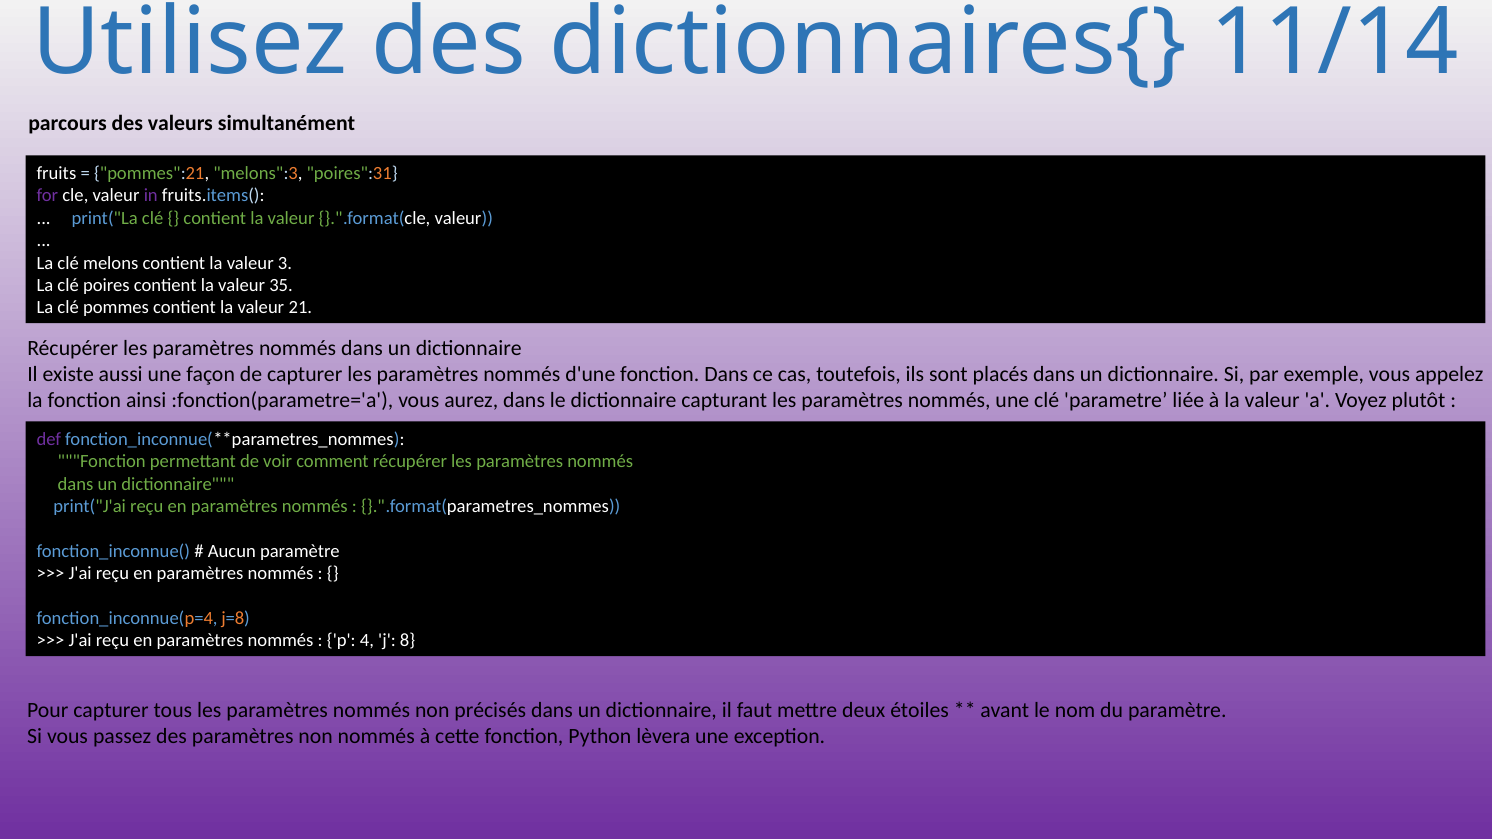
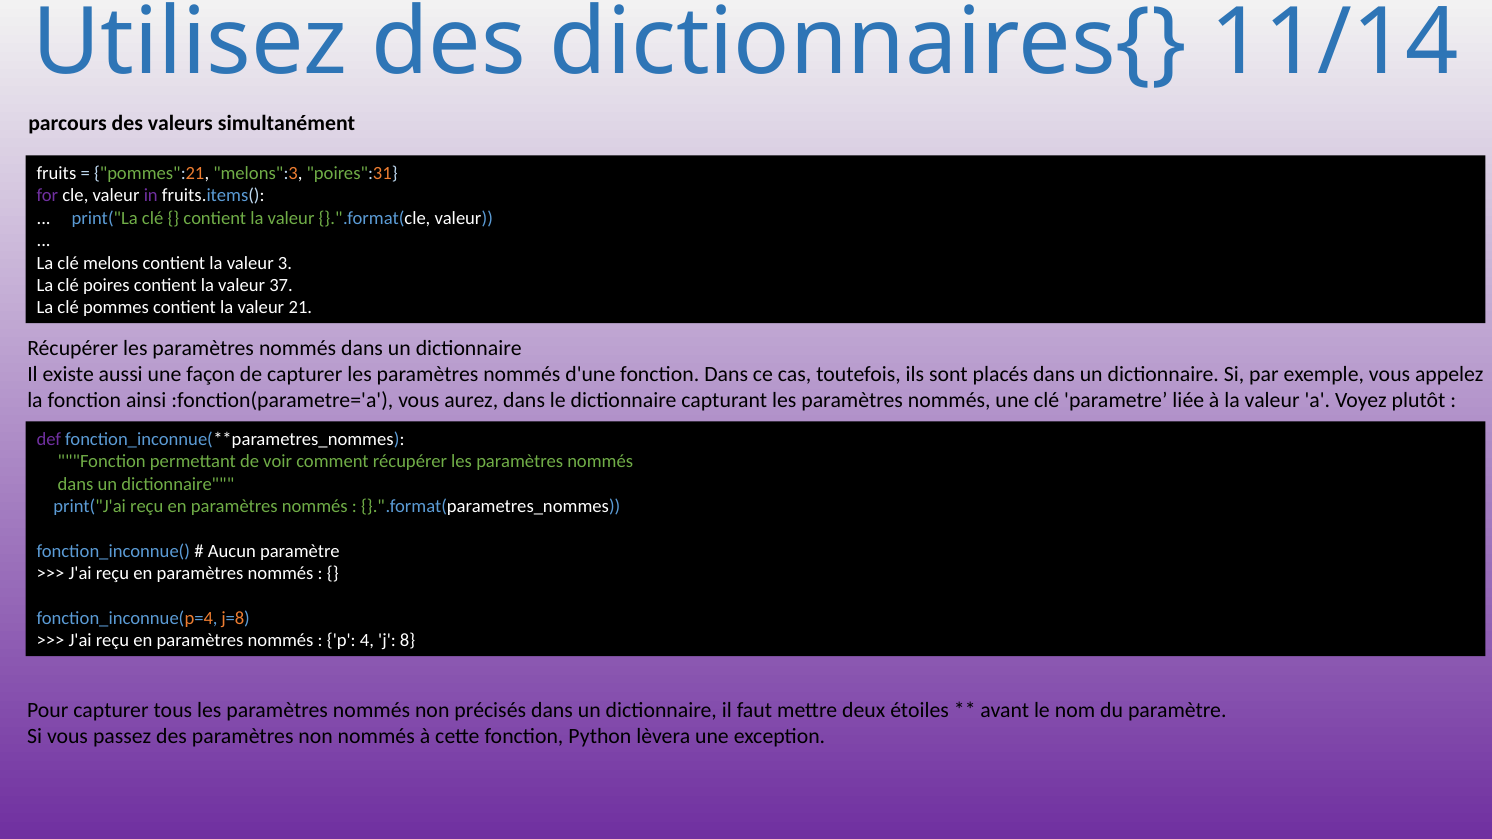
35: 35 -> 37
